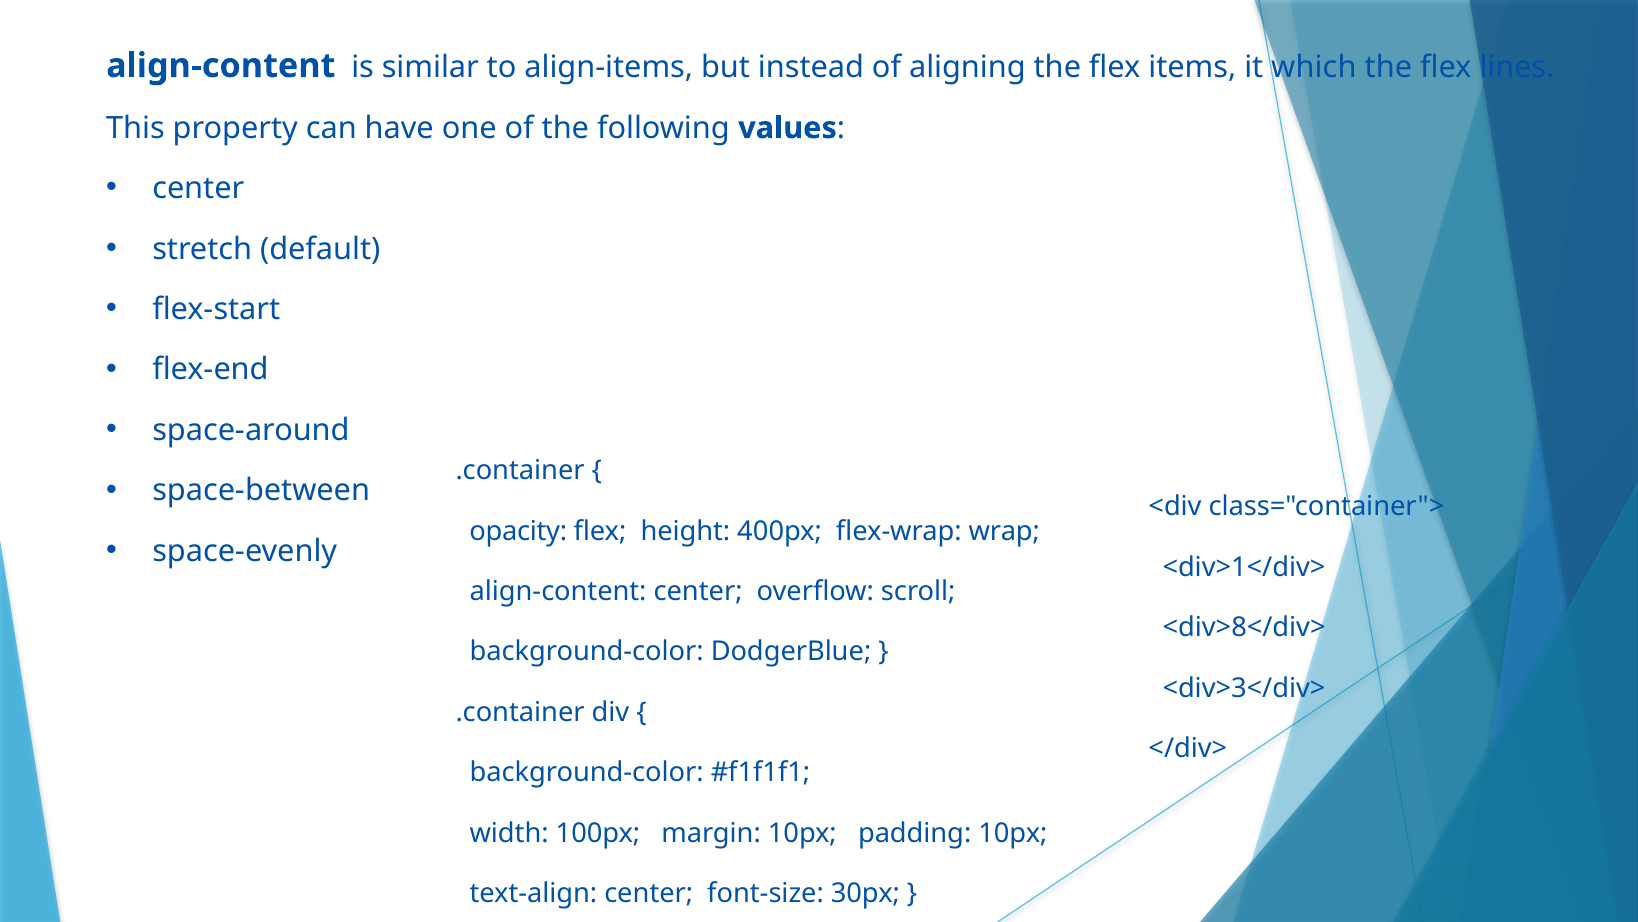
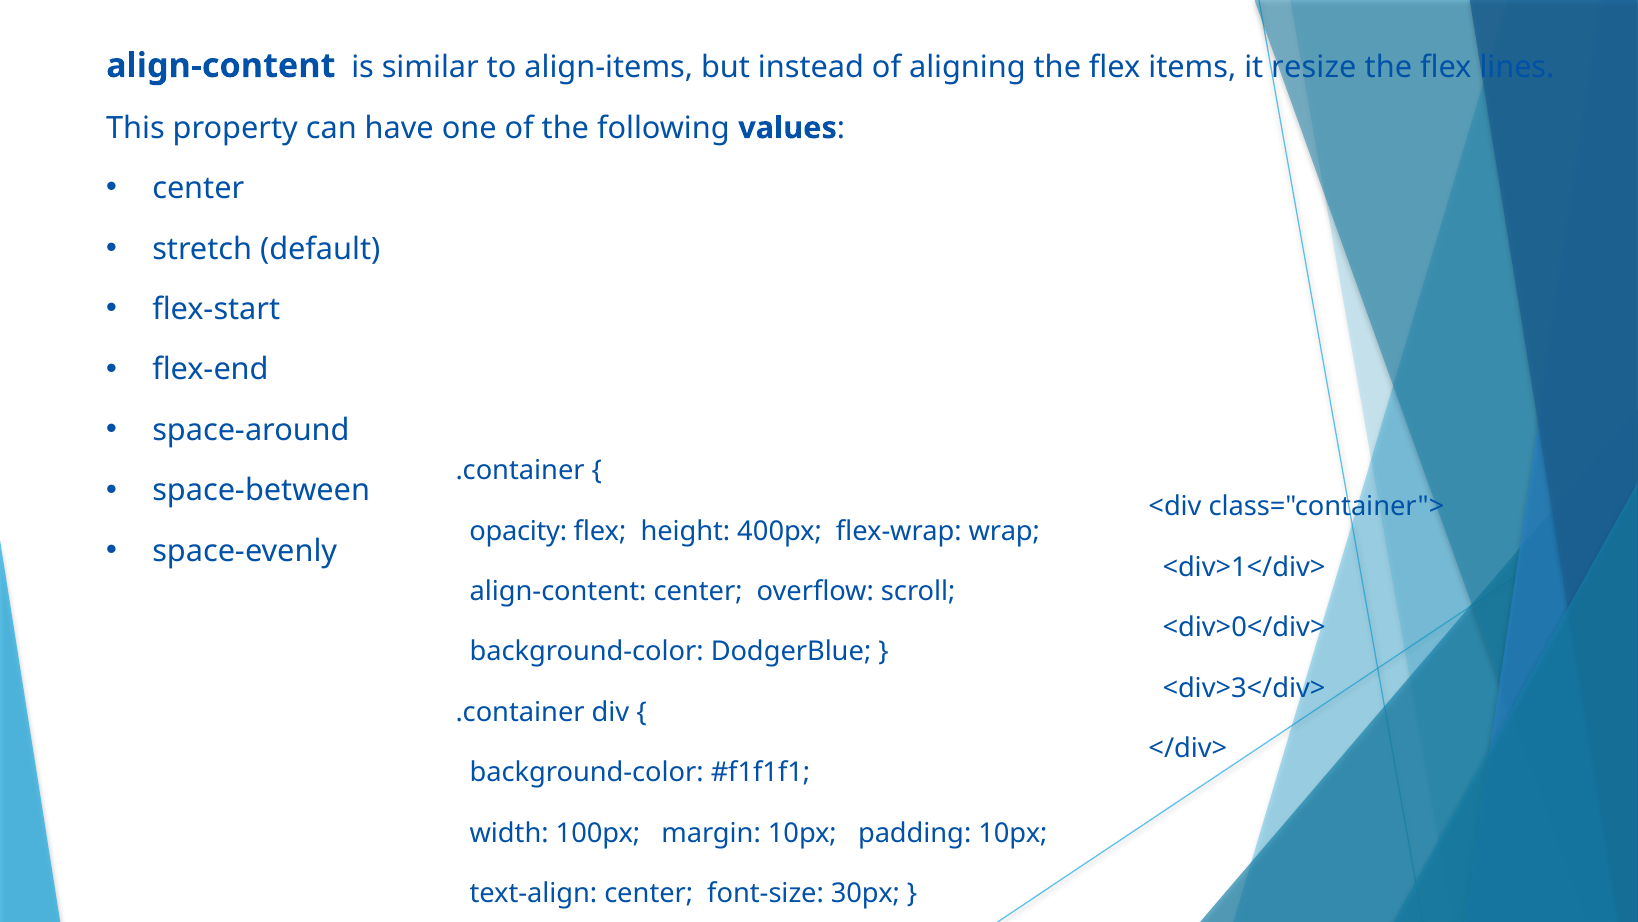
which: which -> resize
<div>8</div>: <div>8</div> -> <div>0</div>
